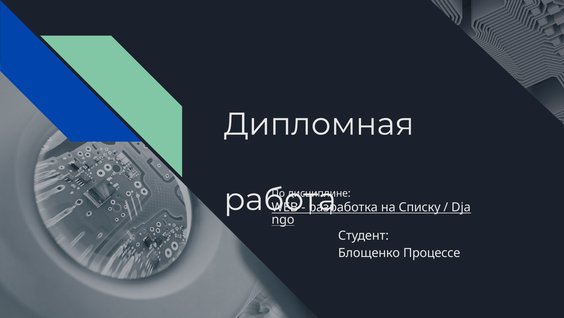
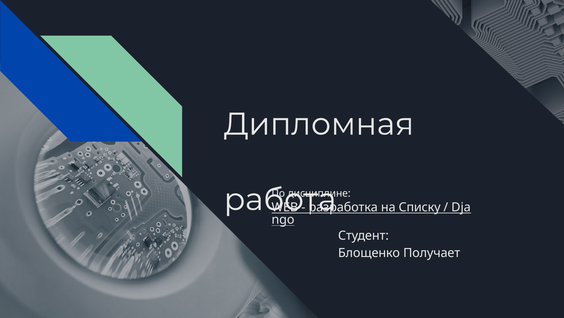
Процессе: Процессе -> Получает
